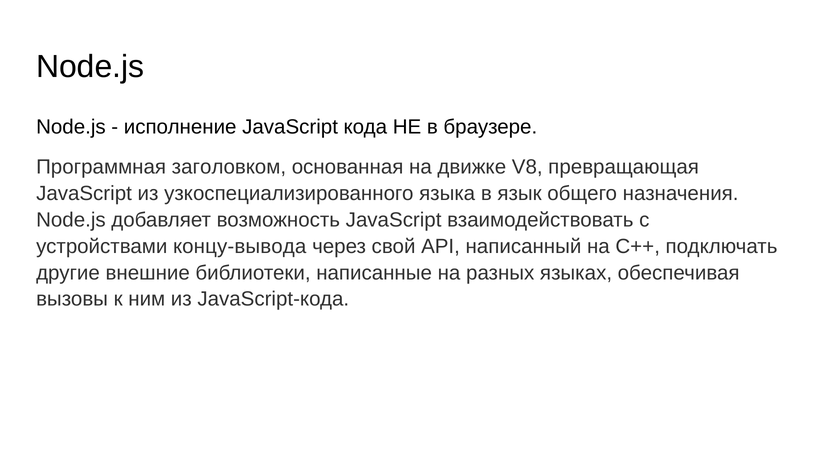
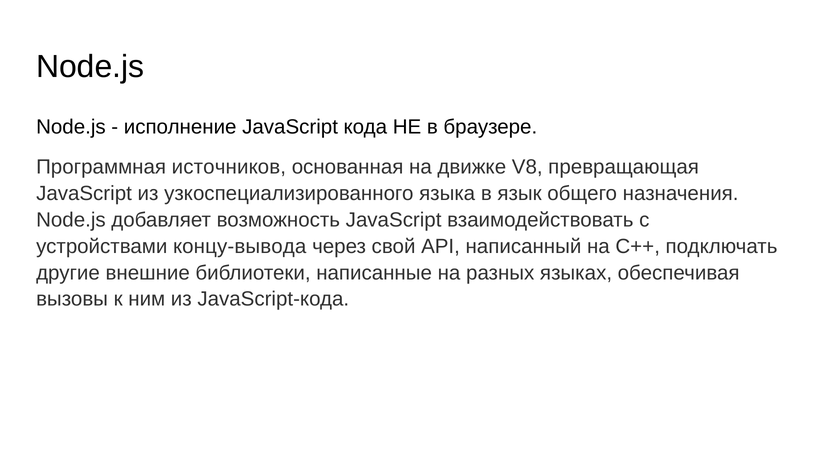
заголовком: заголовком -> источников
